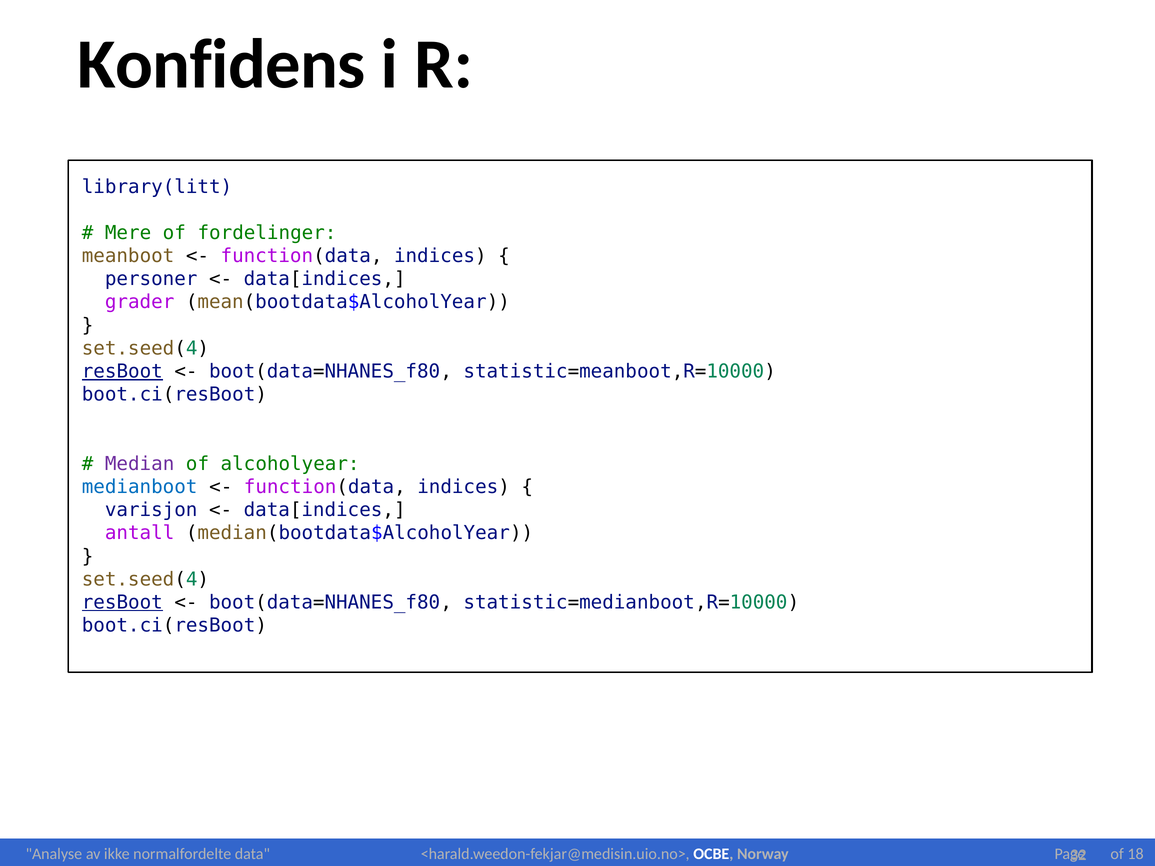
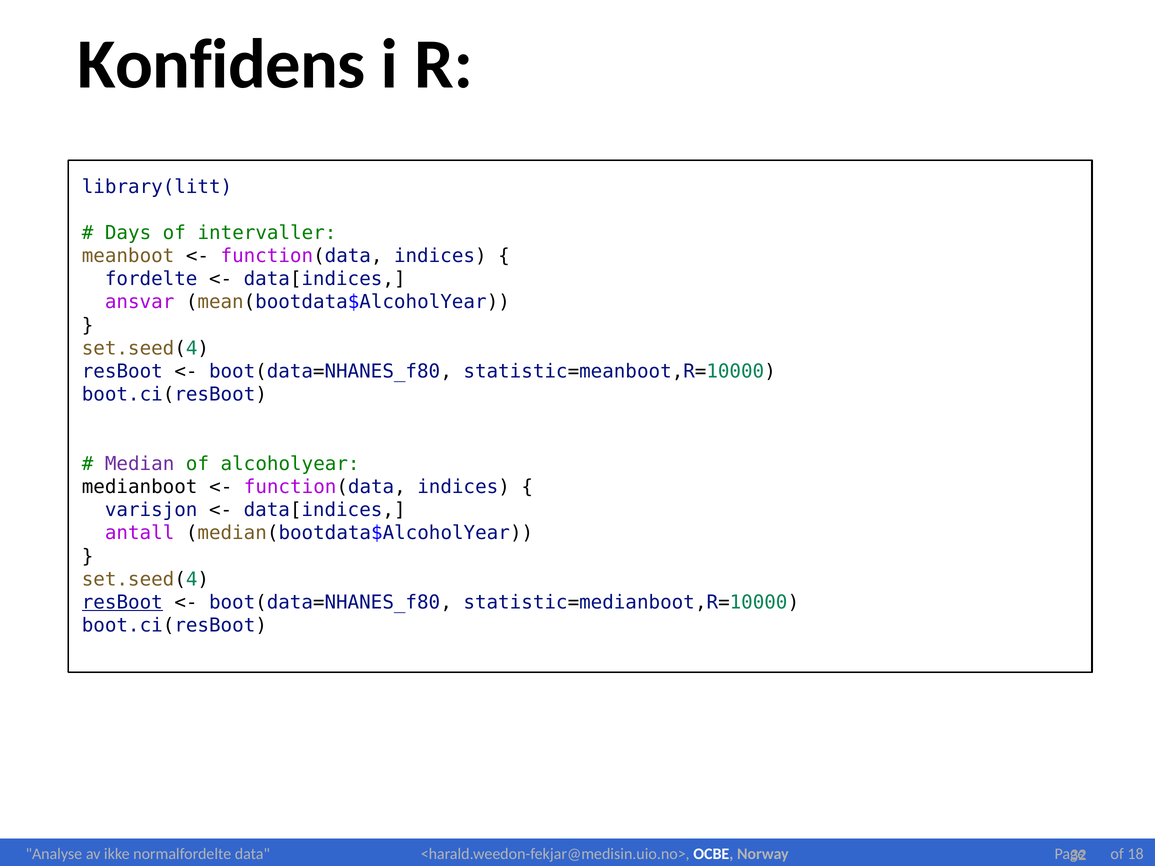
Mere: Mere -> Days
fordelinger: fordelinger -> intervaller
personer: personer -> fordelte
grader: grader -> ansvar
resBoot at (122, 372) underline: present -> none
medianboot colour: blue -> black
